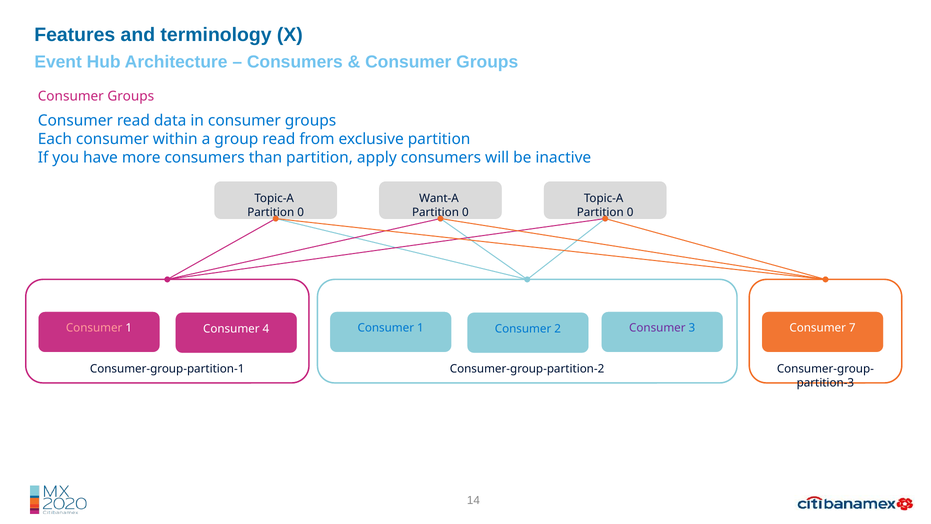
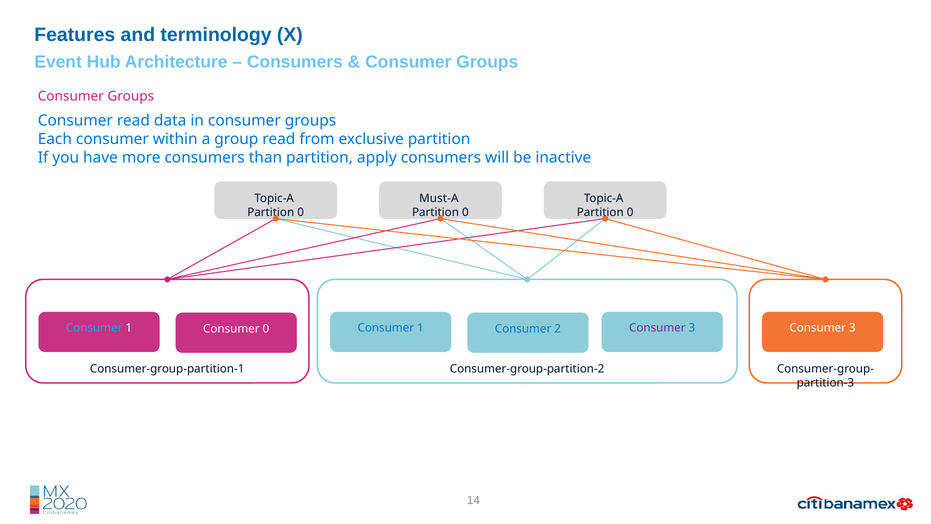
Want-A: Want-A -> Must-A
Consumer at (94, 328) colour: pink -> light blue
Consumer 4: 4 -> 0
7 at (852, 328): 7 -> 3
